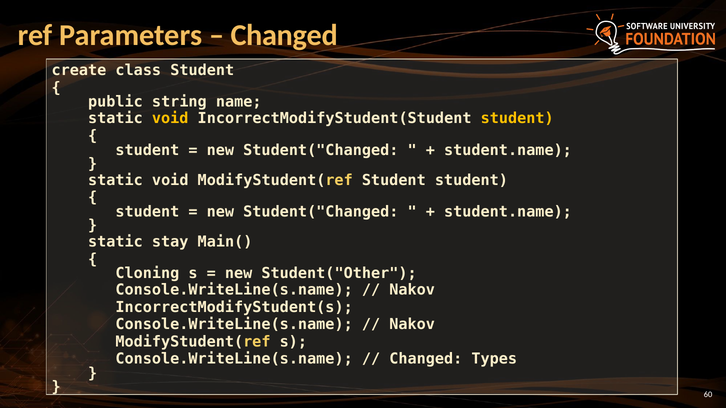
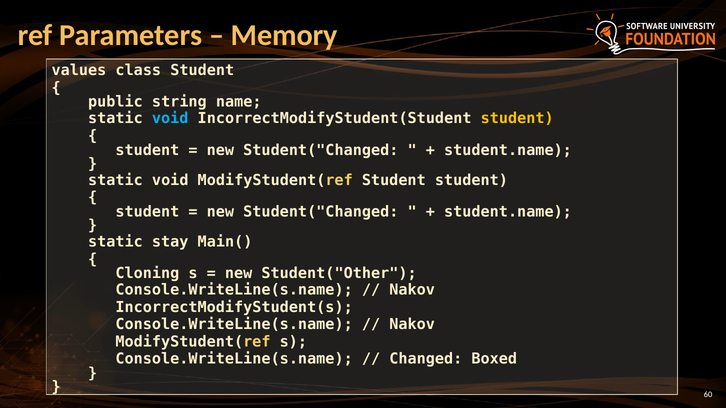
Changed at (284, 35): Changed -> Memory
create: create -> values
void at (170, 119) colour: yellow -> light blue
Types: Types -> Boxed
